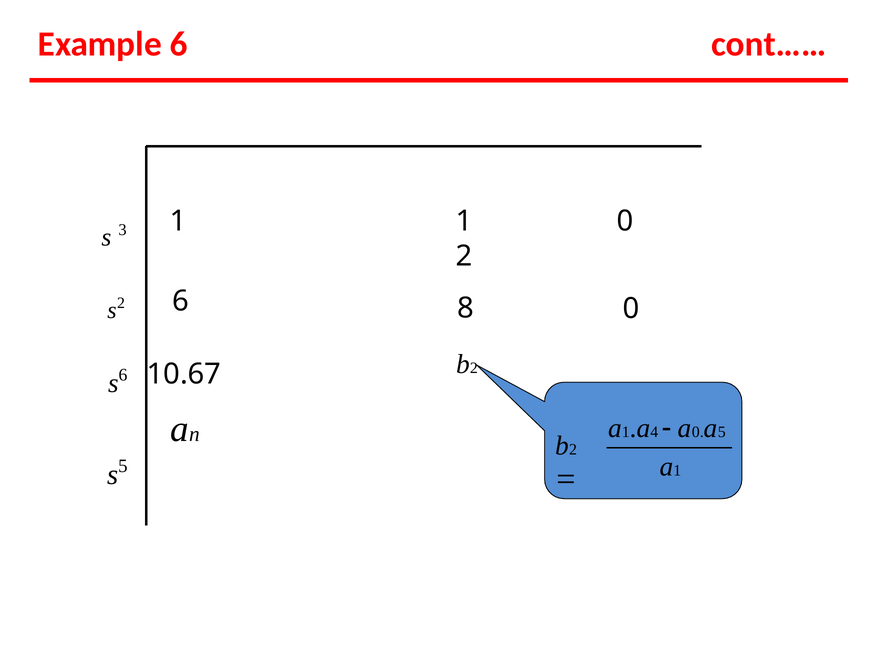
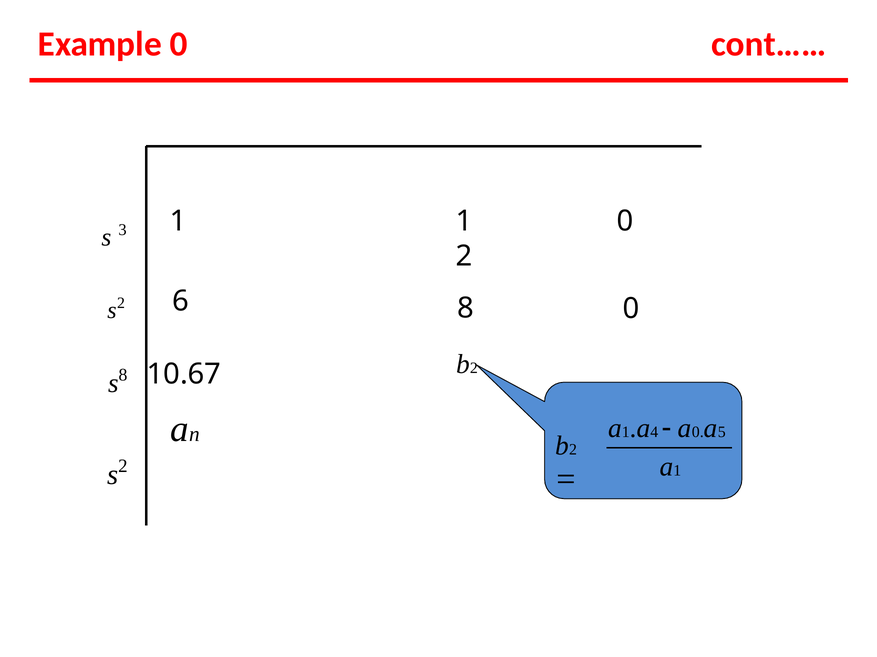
Example 6: 6 -> 0
6 at (123, 375): 6 -> 8
5 at (123, 467): 5 -> 2
